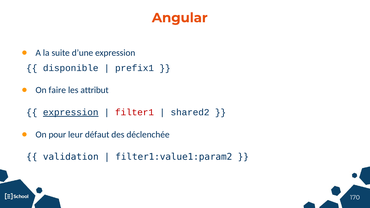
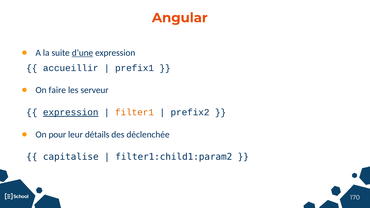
d’une underline: none -> present
disponible: disponible -> accueillir
attribut: attribut -> serveur
filter1 colour: red -> orange
shared2: shared2 -> prefix2
défaut: défaut -> détails
validation: validation -> capitalise
filter1:value1:param2: filter1:value1:param2 -> filter1:child1:param2
